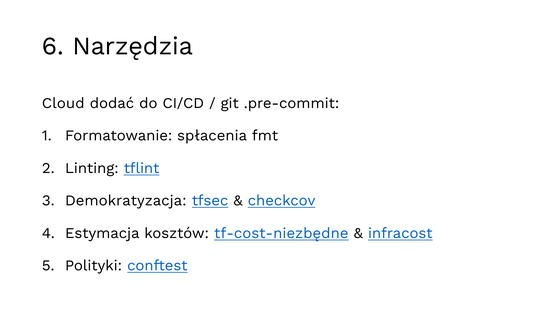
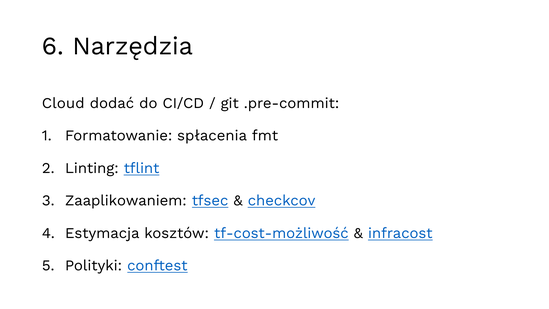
Demokratyzacja: Demokratyzacja -> Zaaplikowaniem
tf-cost-niezbędne: tf-cost-niezbędne -> tf-cost-możliwość
